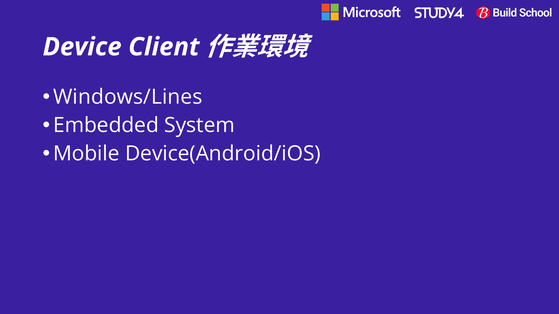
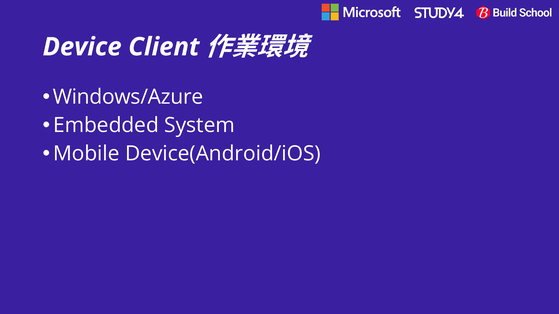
Windows/Lines: Windows/Lines -> Windows/Azure
